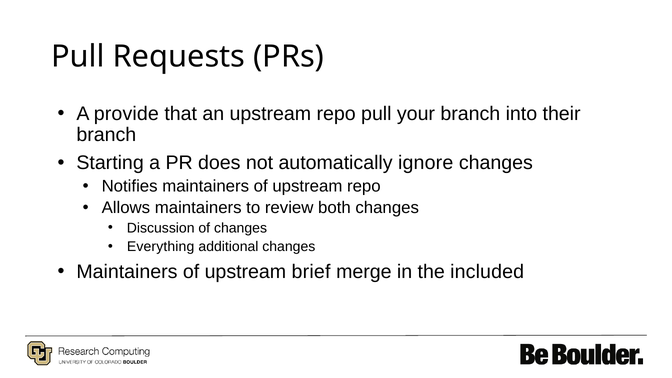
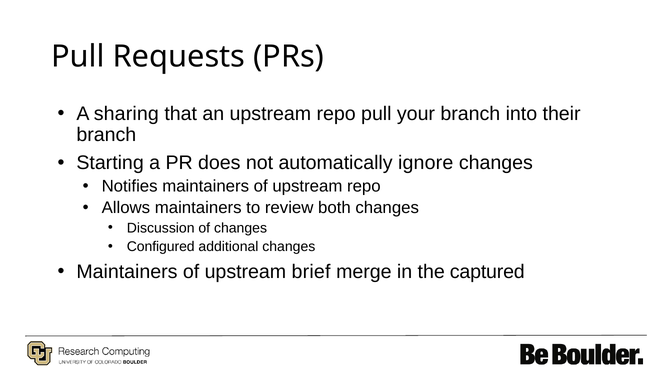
provide: provide -> sharing
Everything: Everything -> Configured
included: included -> captured
